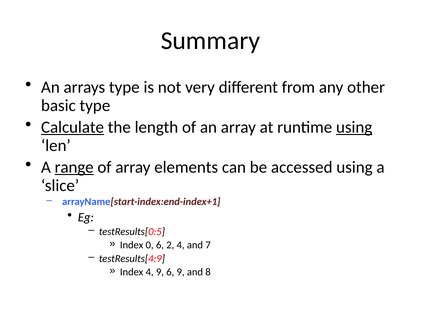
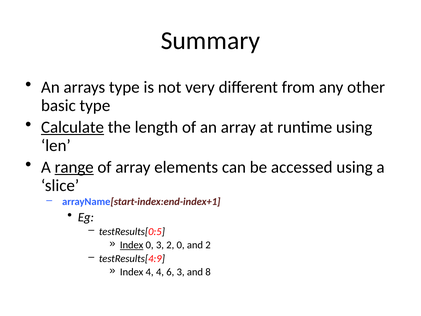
using at (354, 127) underline: present -> none
Index at (132, 245) underline: none -> present
0 6: 6 -> 3
2 4: 4 -> 0
and 7: 7 -> 2
4 9: 9 -> 4
6 9: 9 -> 3
